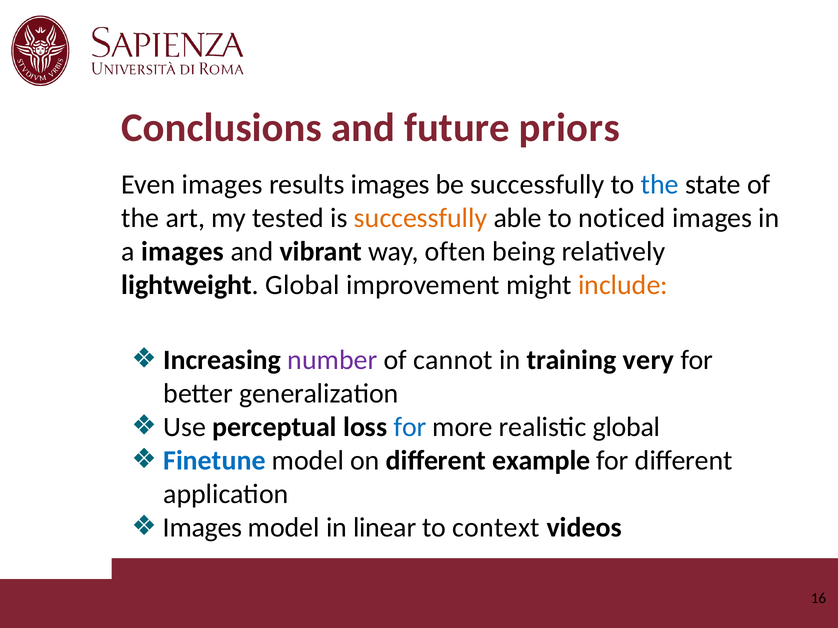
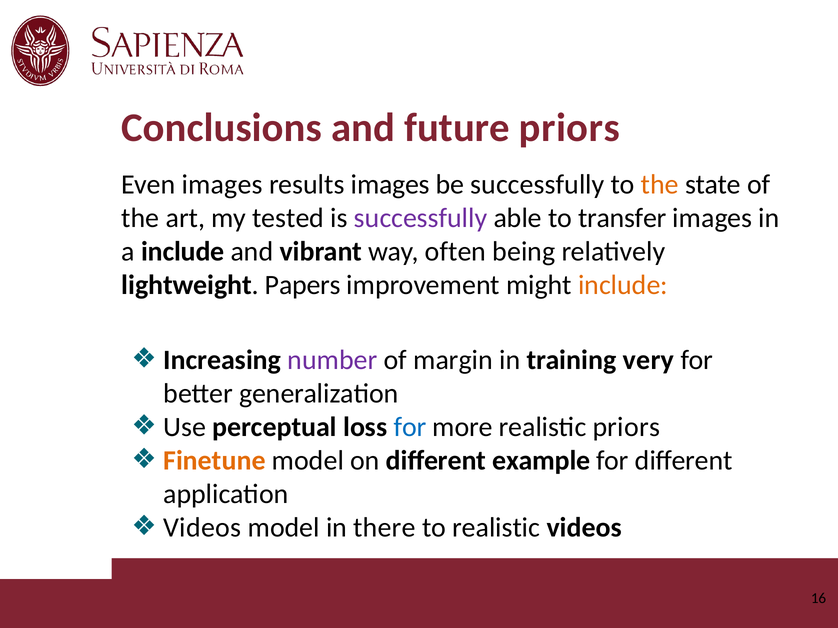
the at (660, 184) colour: blue -> orange
successfully at (421, 218) colour: orange -> purple
noticed: noticed -> transfer
a images: images -> include
lightweight Global: Global -> Papers
cannot: cannot -> margin
realistic global: global -> priors
Finetune colour: blue -> orange
Images at (203, 528): Images -> Videos
linear: linear -> there
to context: context -> realistic
